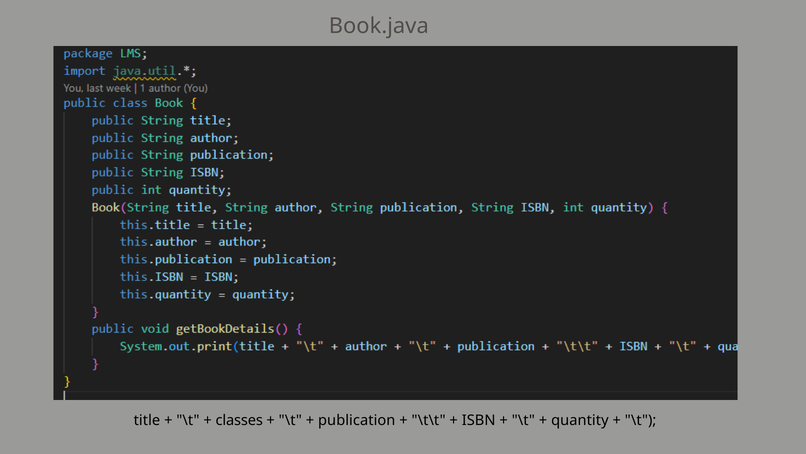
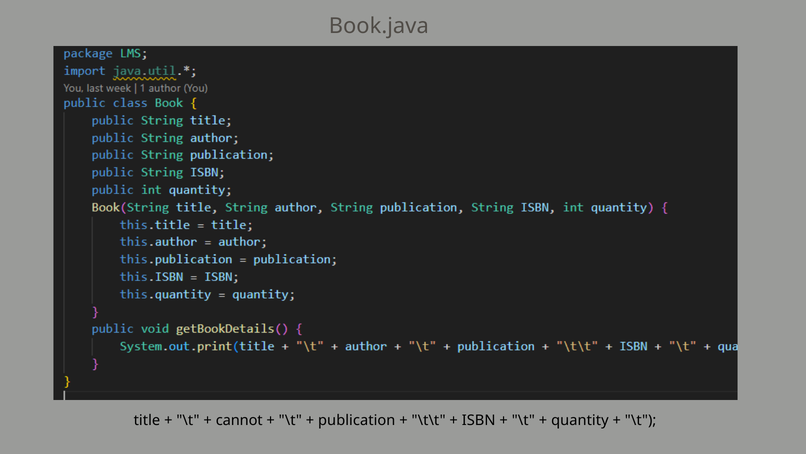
classes: classes -> cannot
